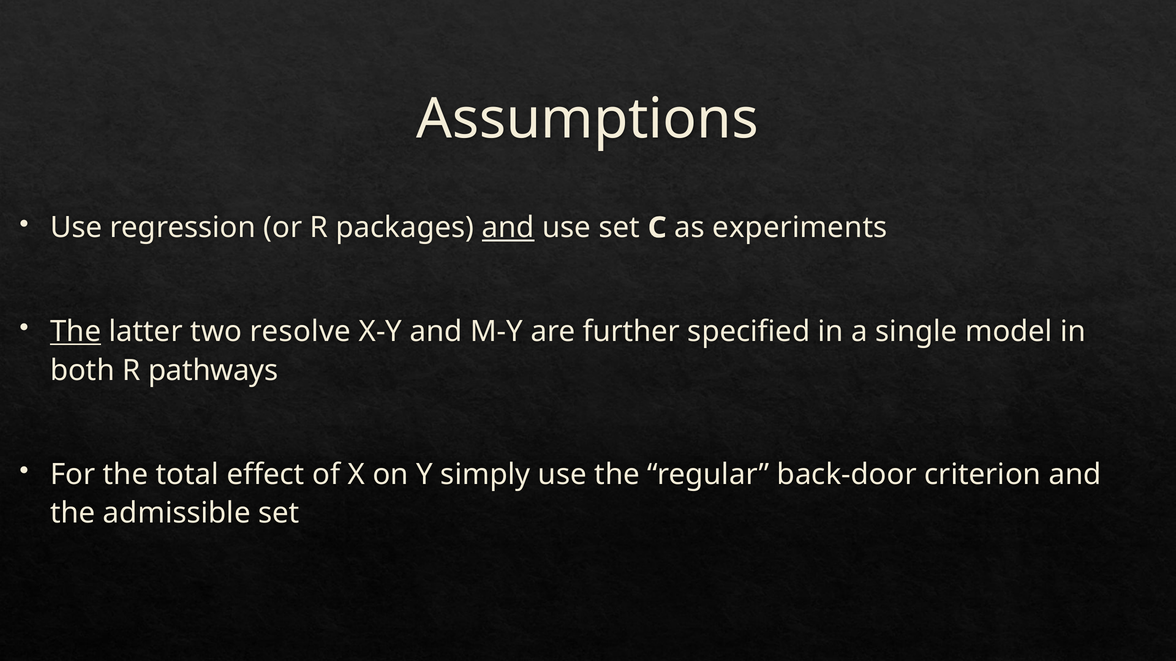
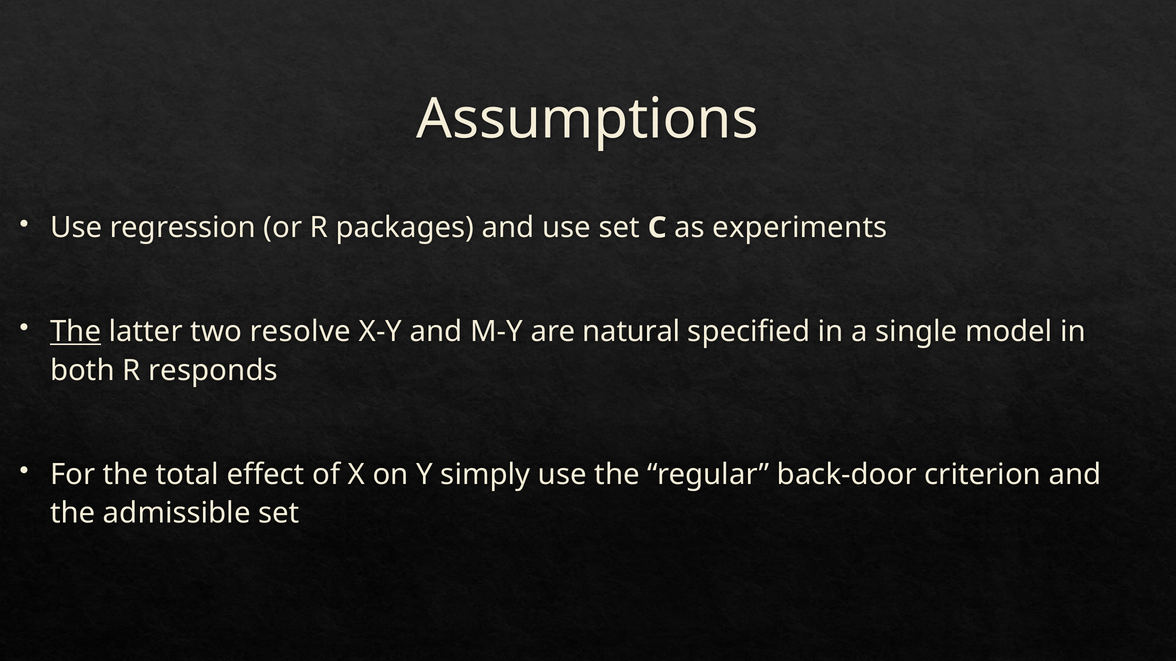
and at (508, 228) underline: present -> none
further: further -> natural
pathways: pathways -> responds
